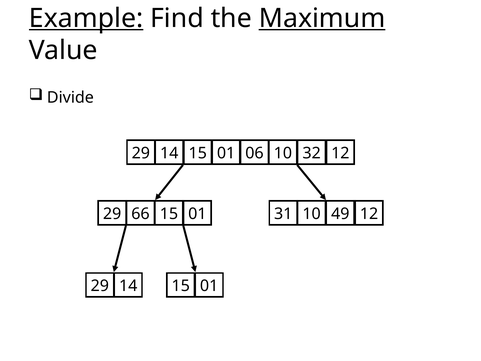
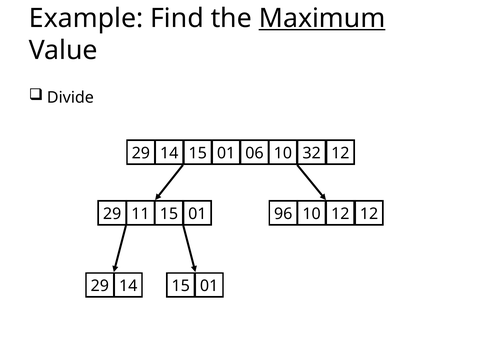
Example underline: present -> none
66: 66 -> 11
31: 31 -> 96
10 49: 49 -> 12
